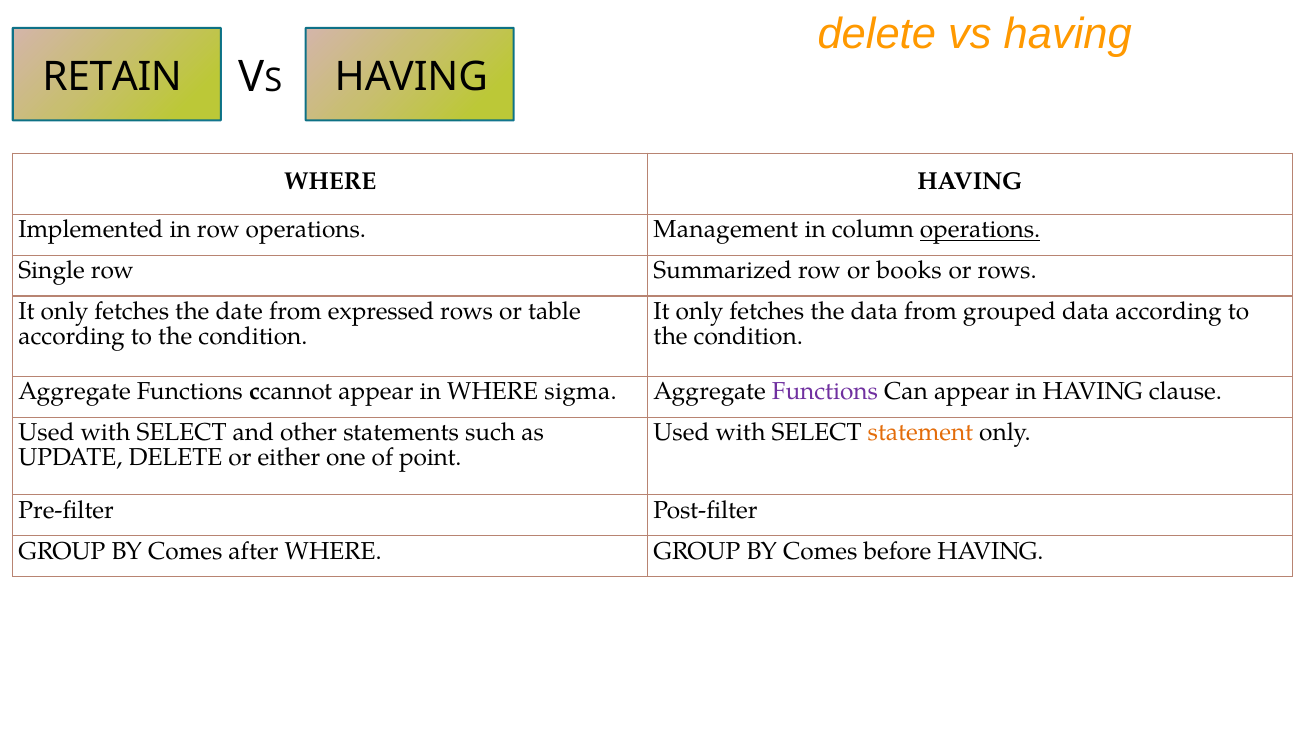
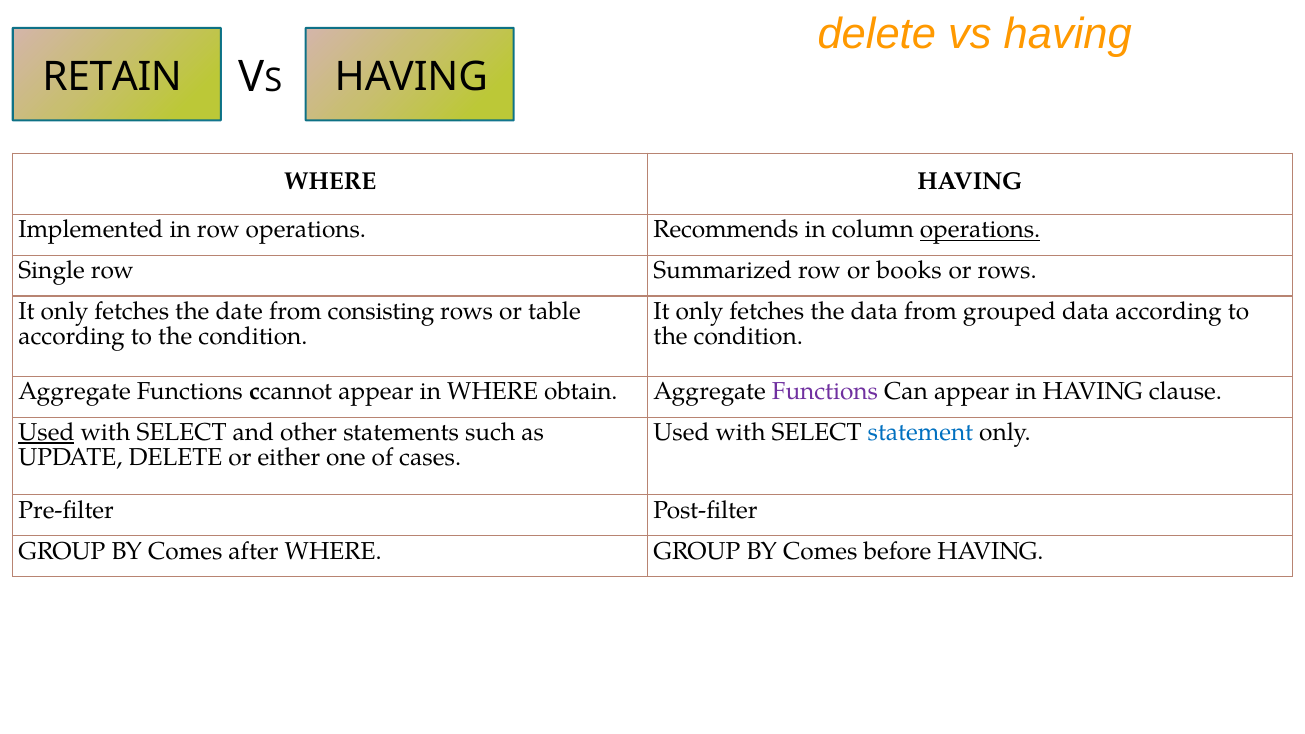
Management: Management -> Recommends
expressed: expressed -> consisting
sigma: sigma -> obtain
Used at (46, 433) underline: none -> present
statement colour: orange -> blue
point: point -> cases
